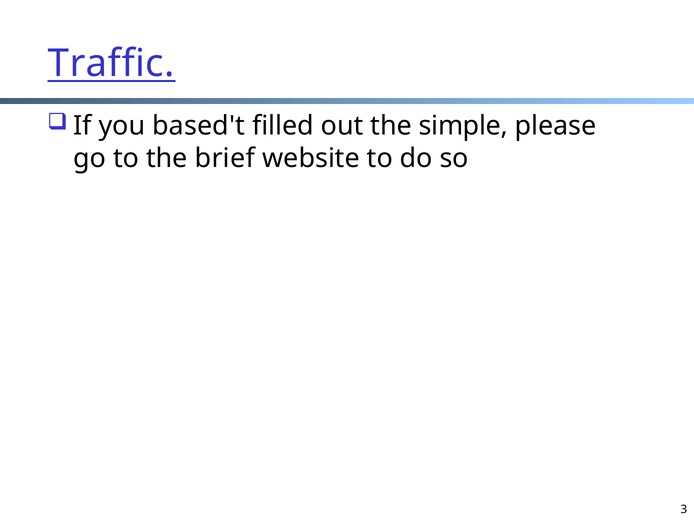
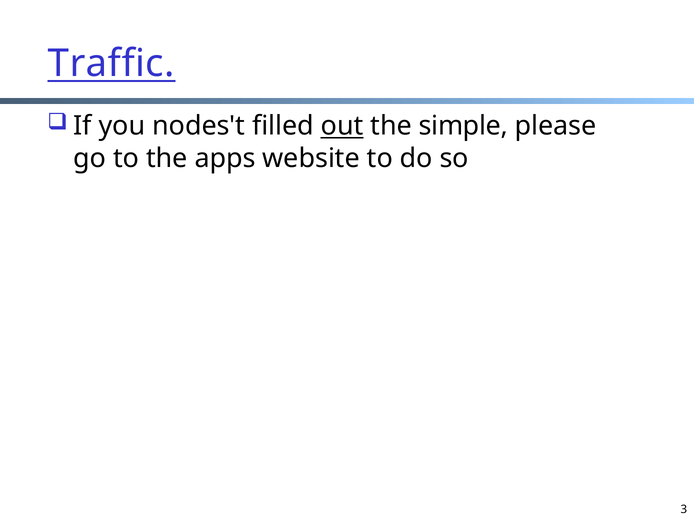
based't: based't -> nodes't
out underline: none -> present
brief: brief -> apps
